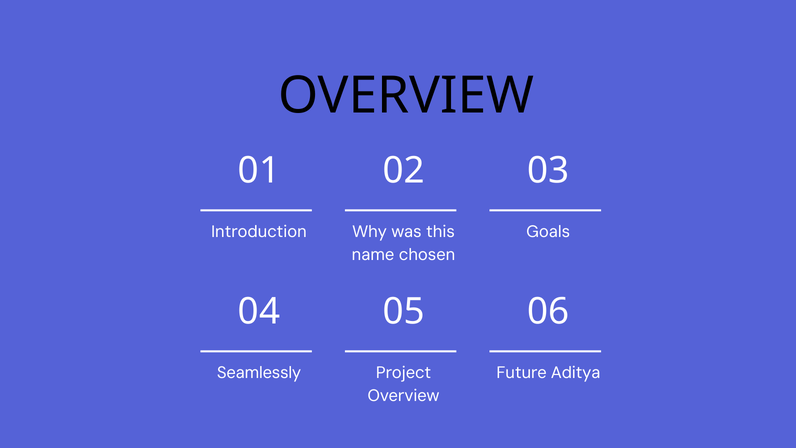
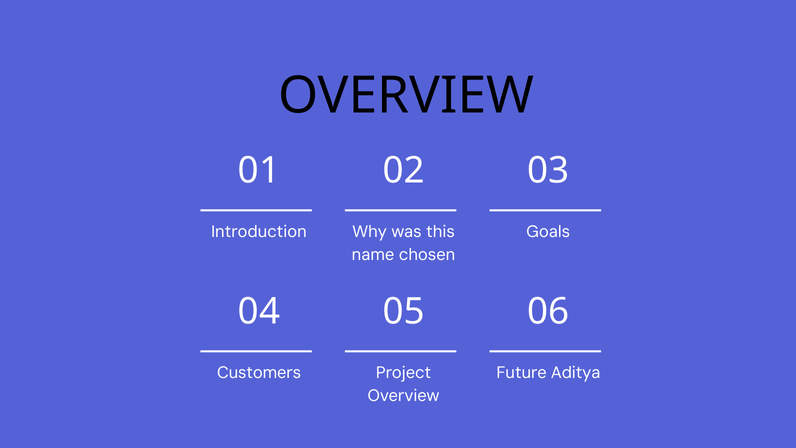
Seamlessly: Seamlessly -> Customers
